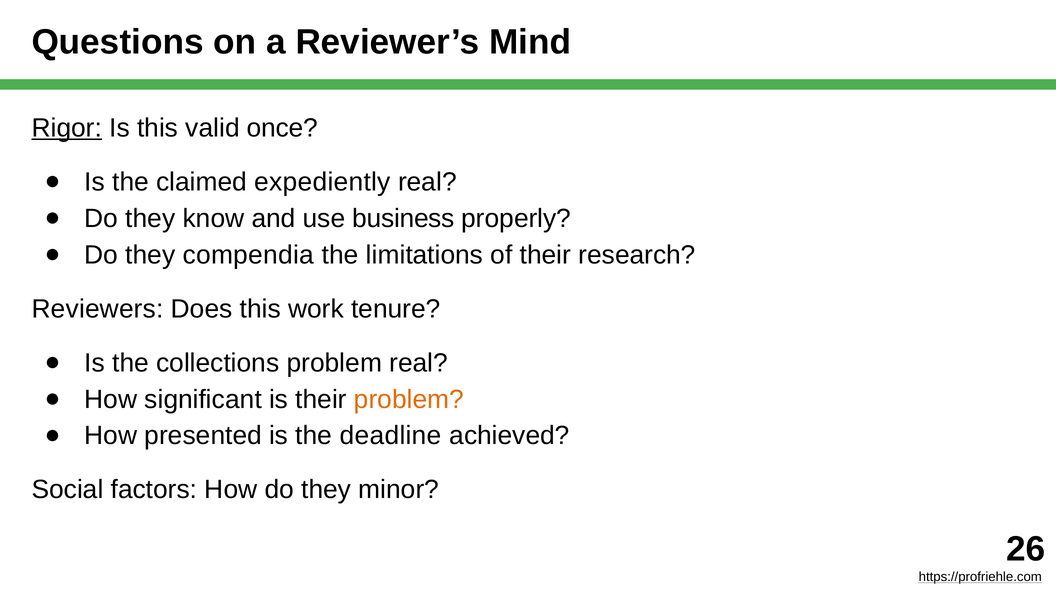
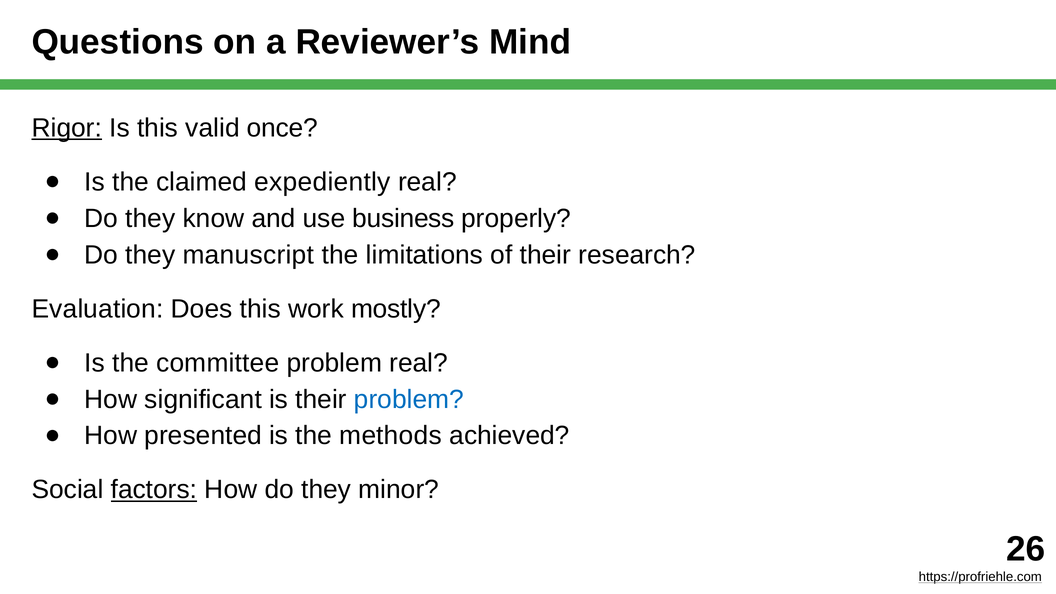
compendia: compendia -> manuscript
Reviewers: Reviewers -> Evaluation
tenure: tenure -> mostly
collections: collections -> committee
problem at (409, 399) colour: orange -> blue
deadline: deadline -> methods
factors underline: none -> present
